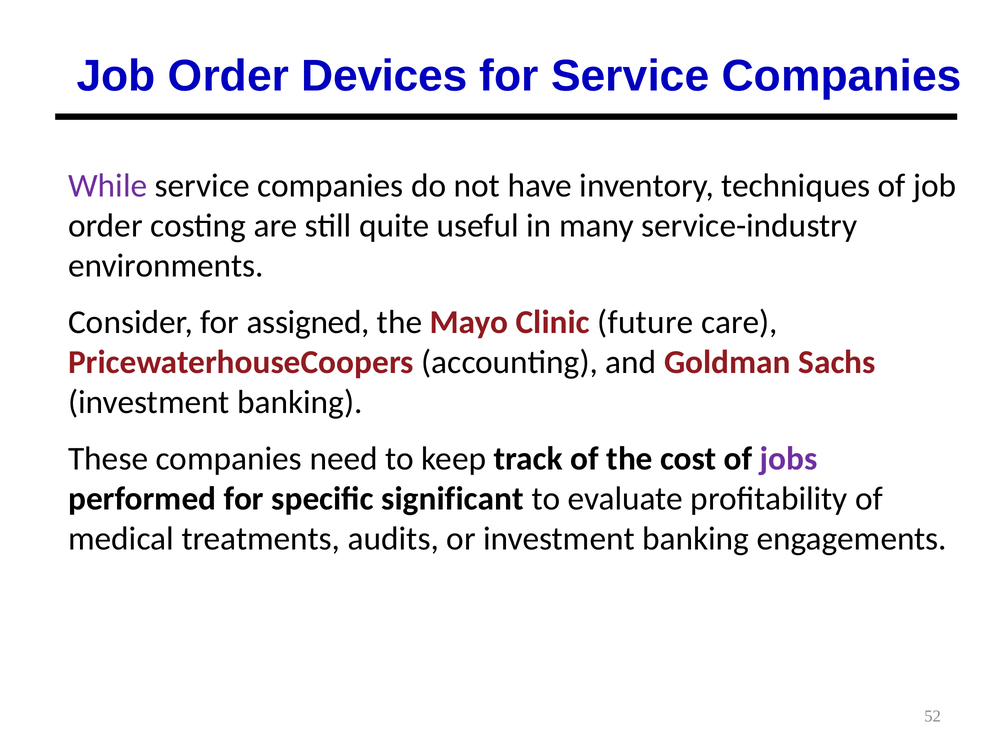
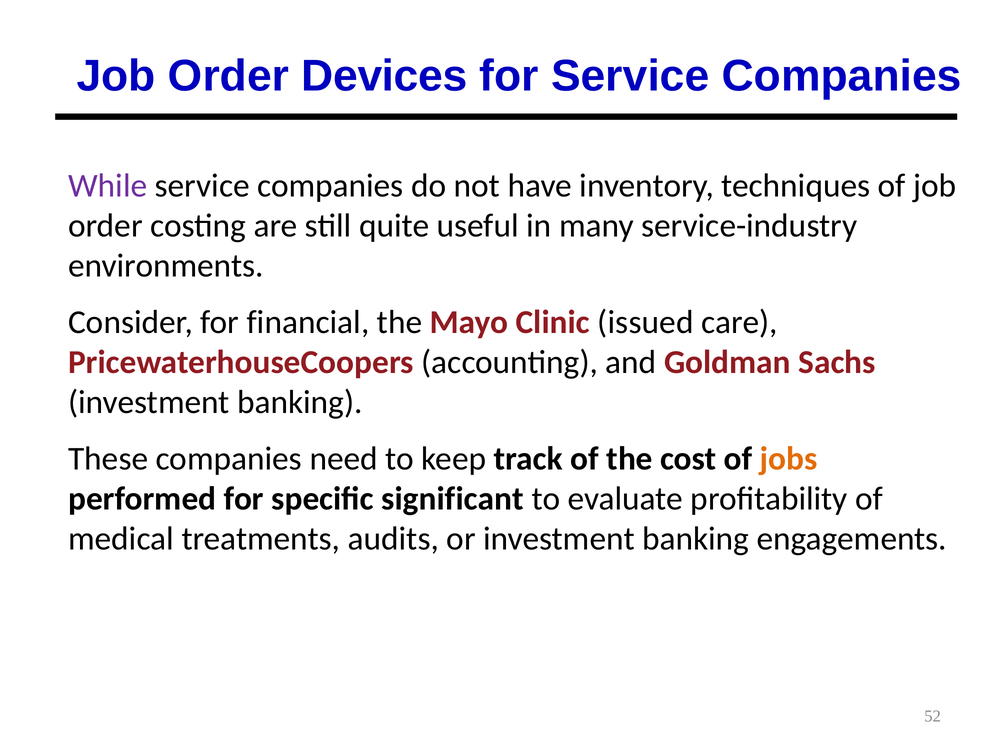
assigned: assigned -> financial
future: future -> issued
jobs colour: purple -> orange
